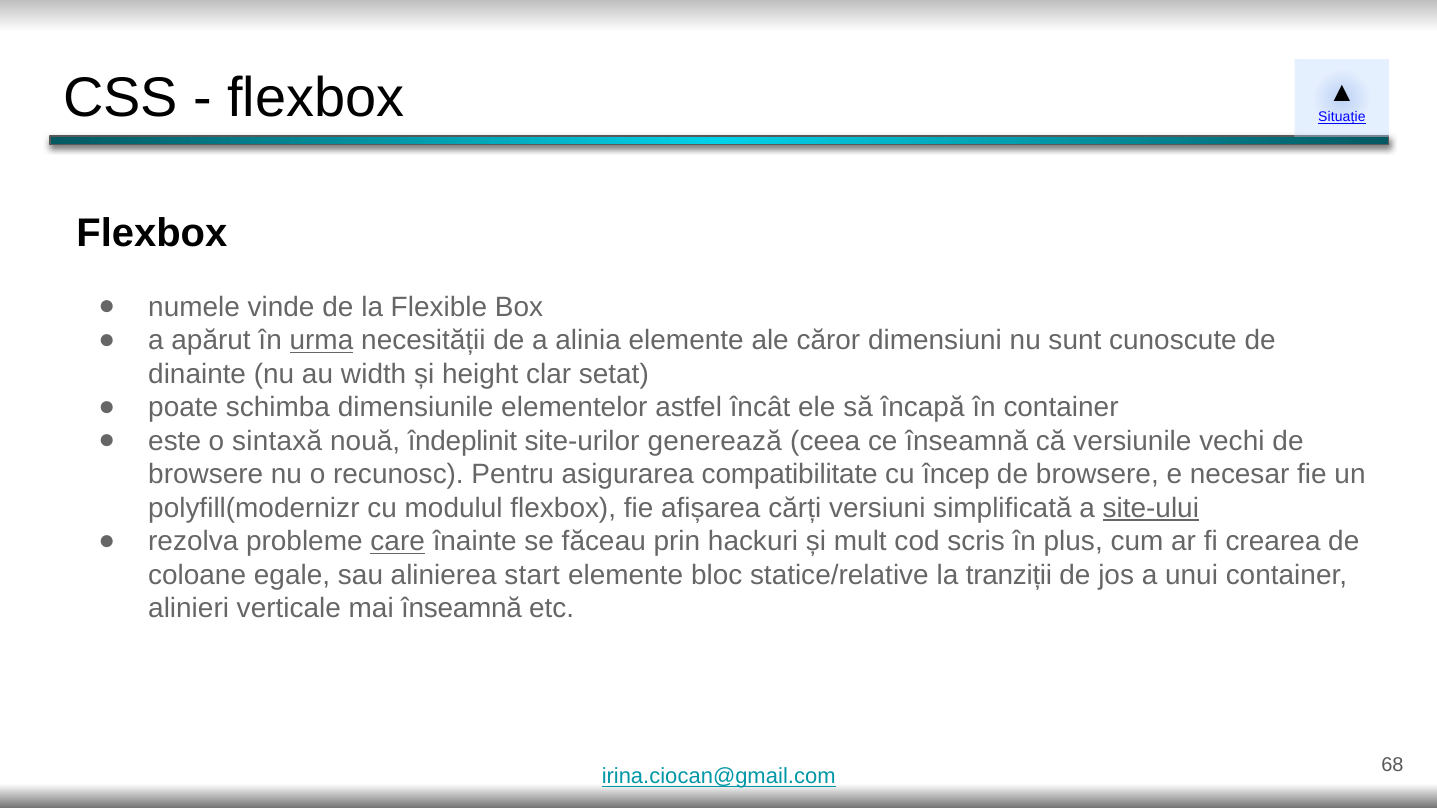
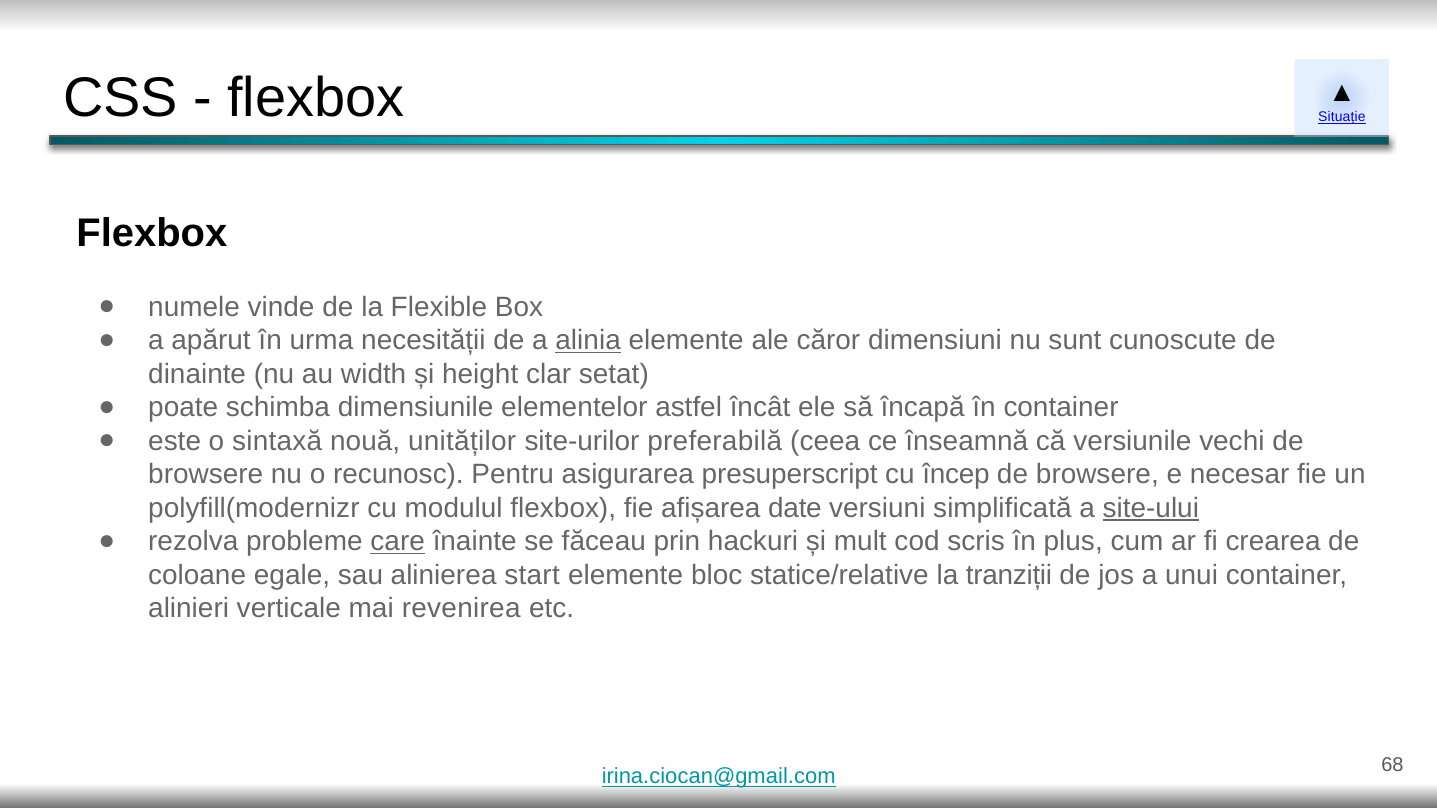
urma underline: present -> none
alinia underline: none -> present
îndeplinit: îndeplinit -> unităților
generează: generează -> preferabilă
compatibilitate: compatibilitate -> presuperscript
cărți: cărți -> date
mai înseamnă: înseamnă -> revenirea
